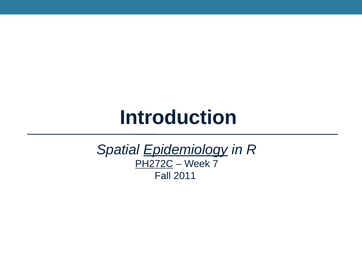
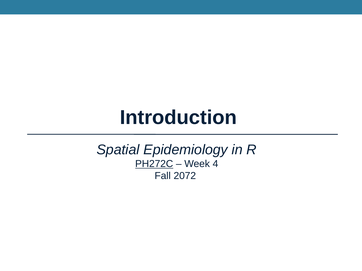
Epidemiology underline: present -> none
7: 7 -> 4
2011: 2011 -> 2072
